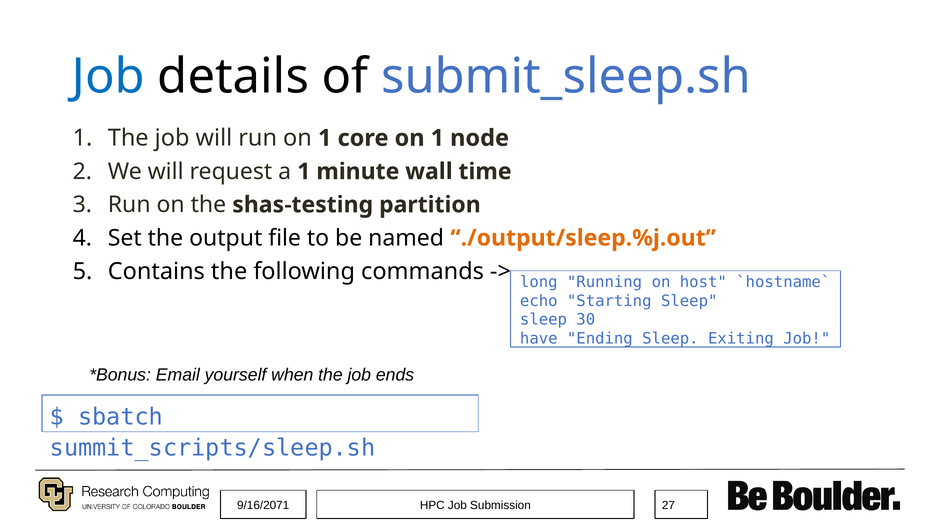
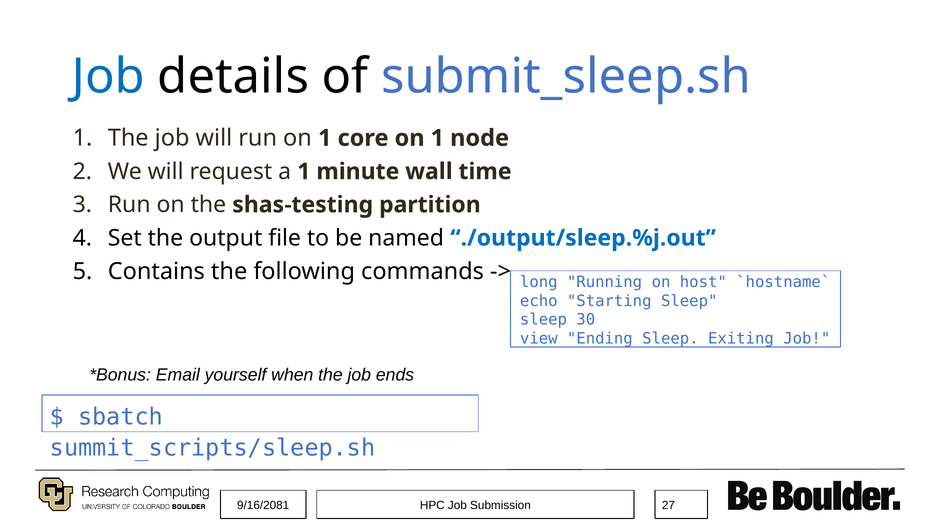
./output/sleep.%j.out colour: orange -> blue
have: have -> view
9/16/2071: 9/16/2071 -> 9/16/2081
